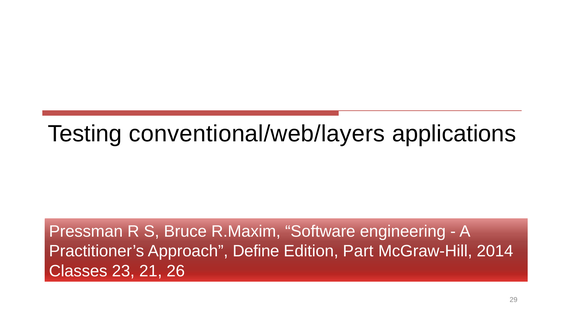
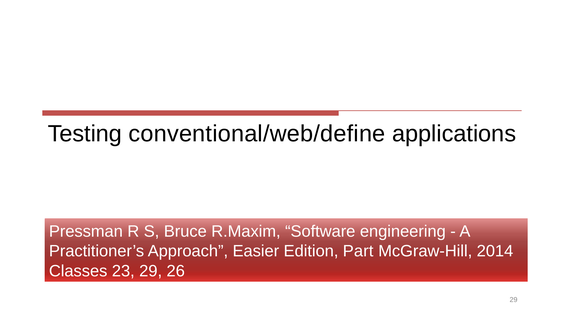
conventional/web/layers: conventional/web/layers -> conventional/web/define
Define: Define -> Easier
23 21: 21 -> 29
